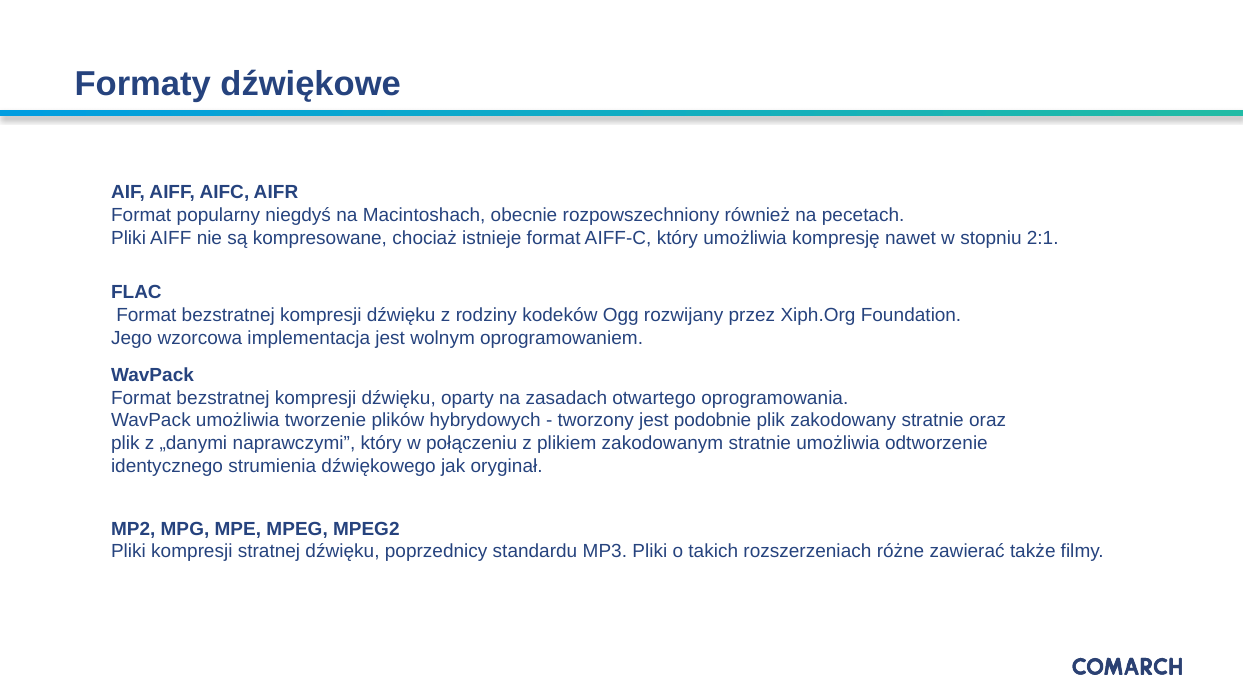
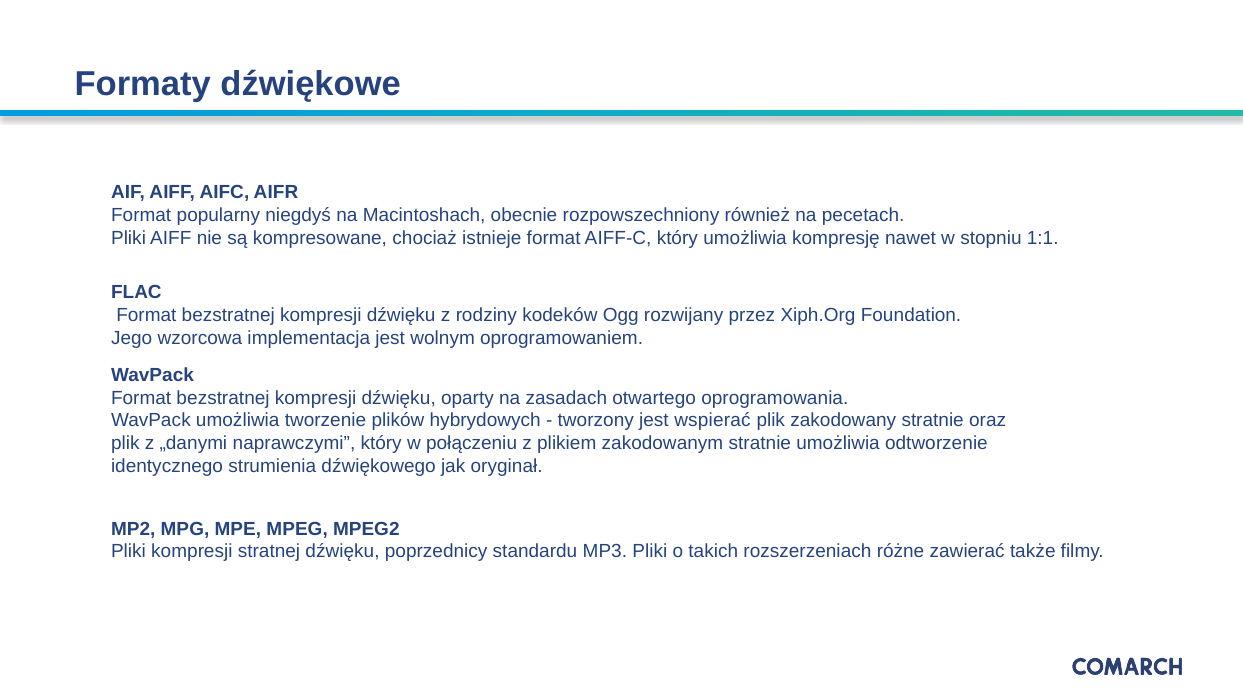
2:1: 2:1 -> 1:1
podobnie: podobnie -> wspierać
